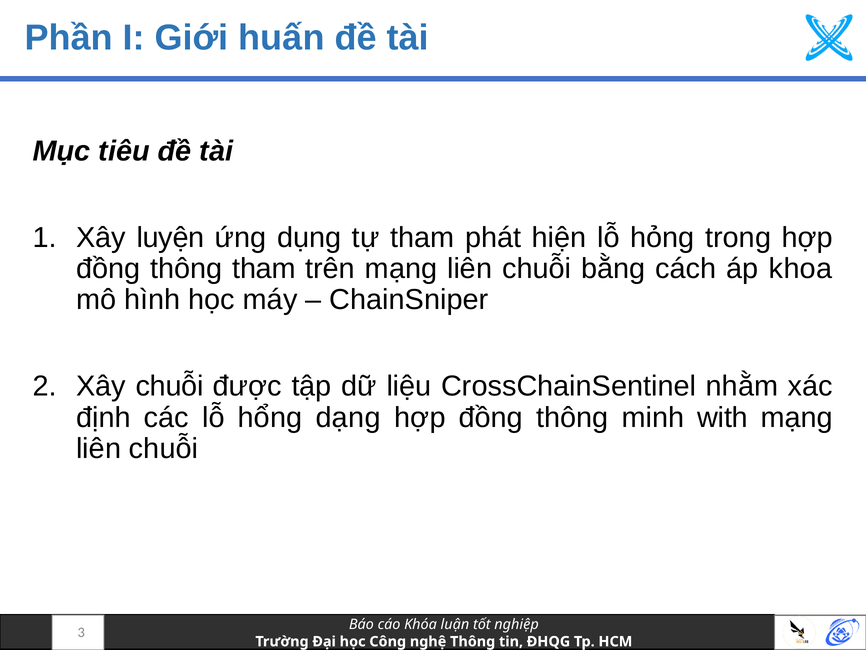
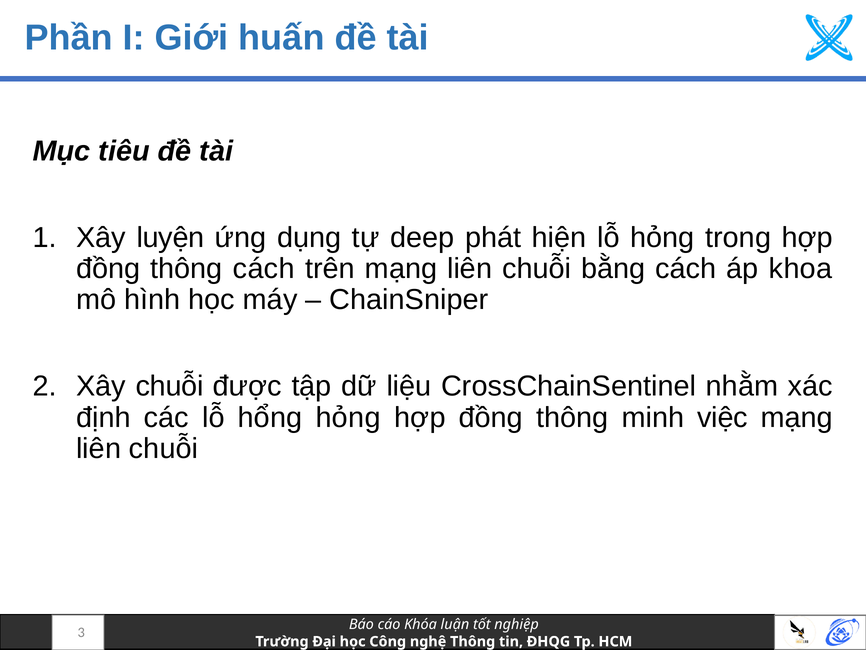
tự tham: tham -> deep
thông tham: tham -> cách
hổng dạng: dạng -> hỏng
with: with -> việc
